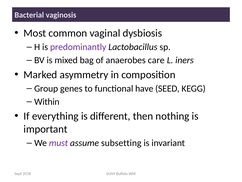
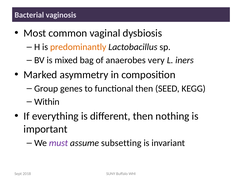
predominantly colour: purple -> orange
care: care -> very
functional have: have -> then
